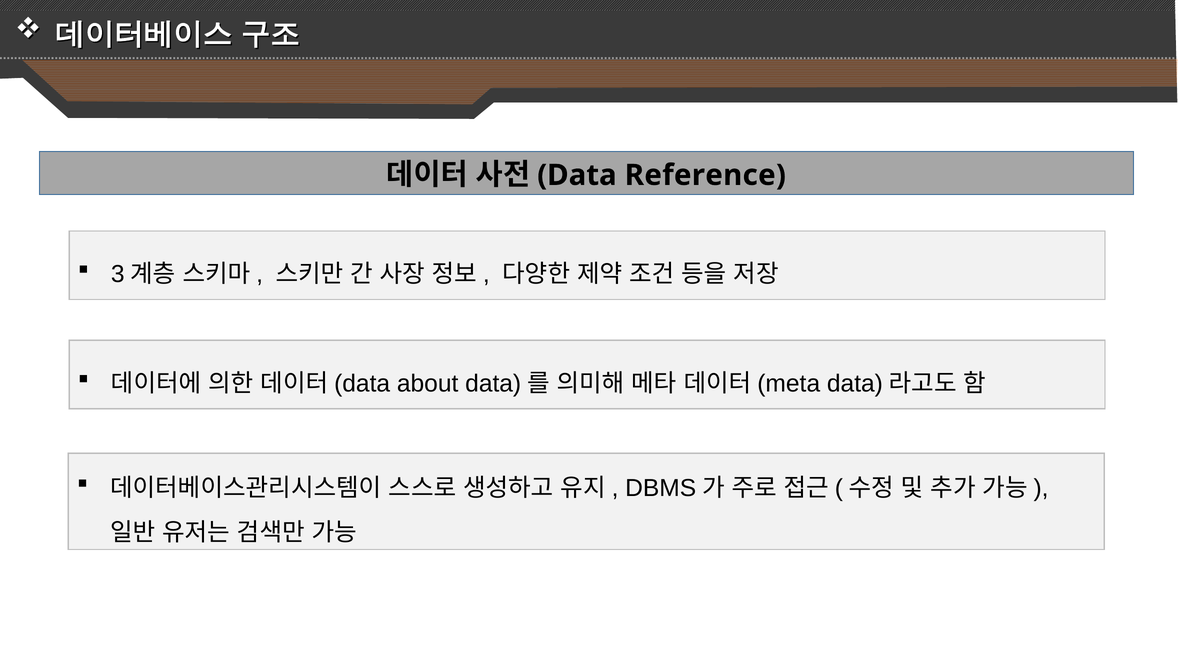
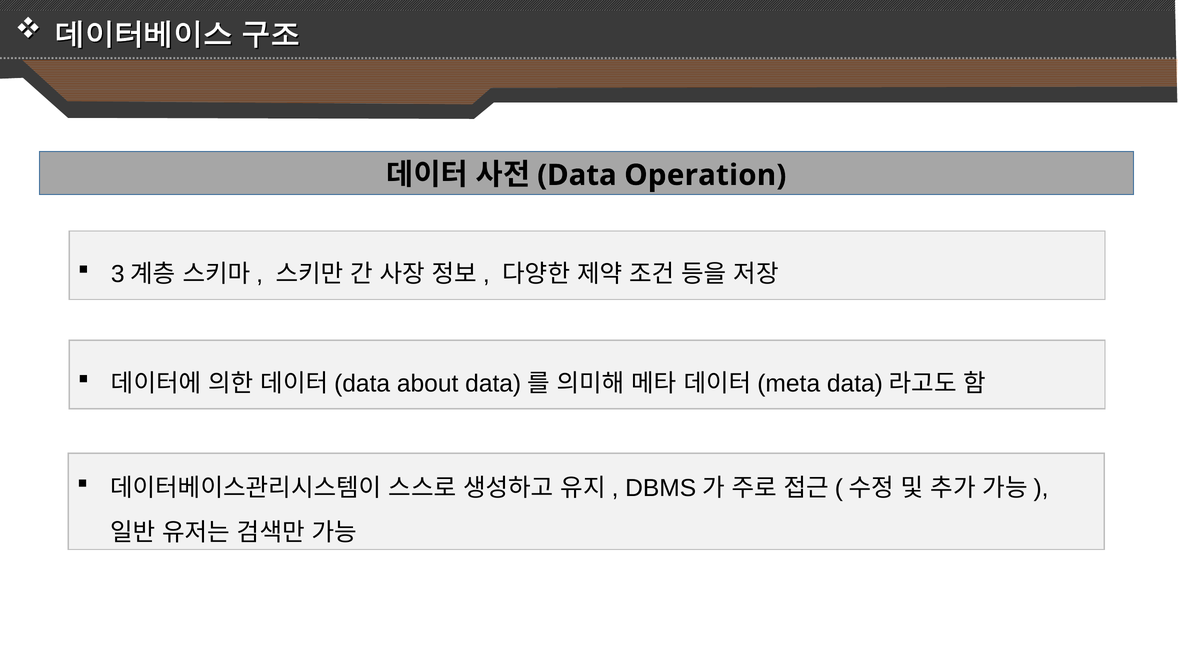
Reference: Reference -> Operation
